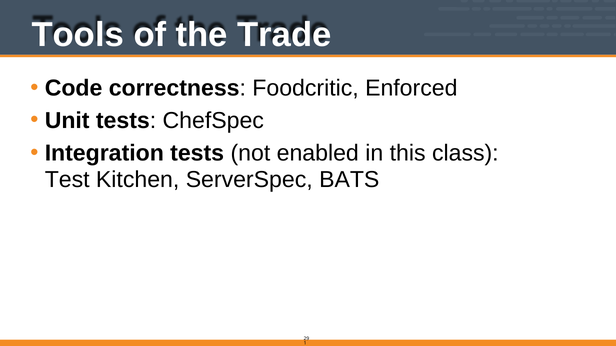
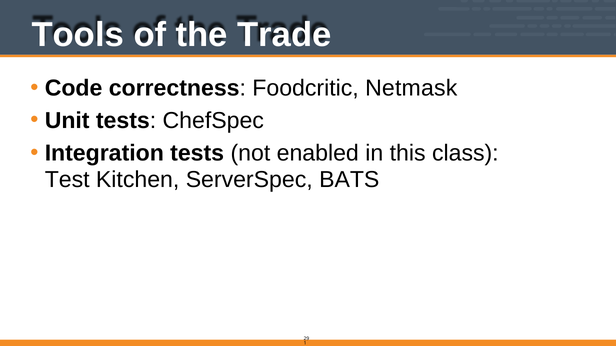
Enforced: Enforced -> Netmask
